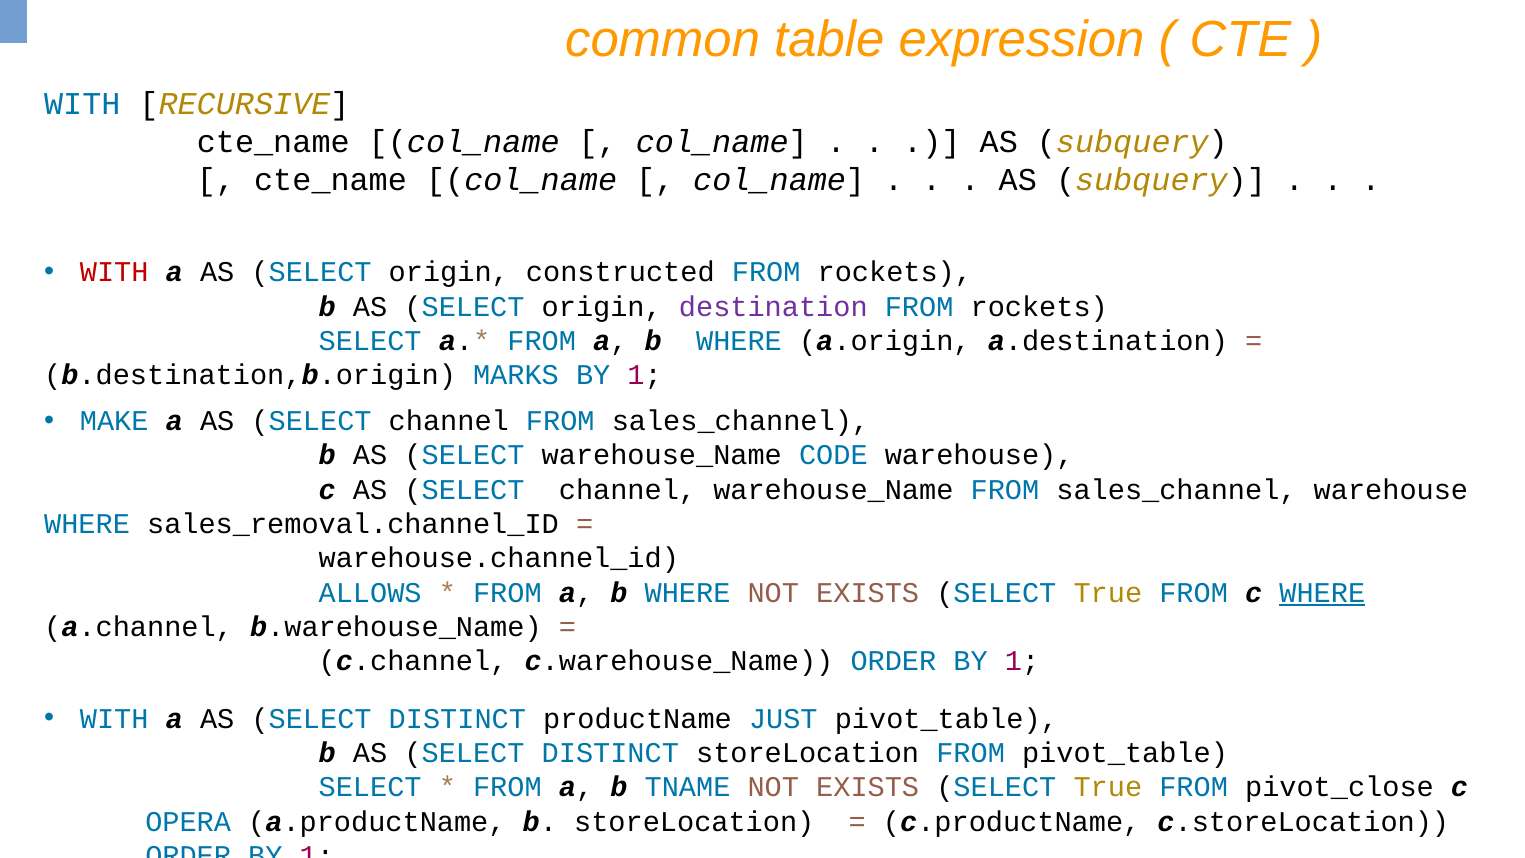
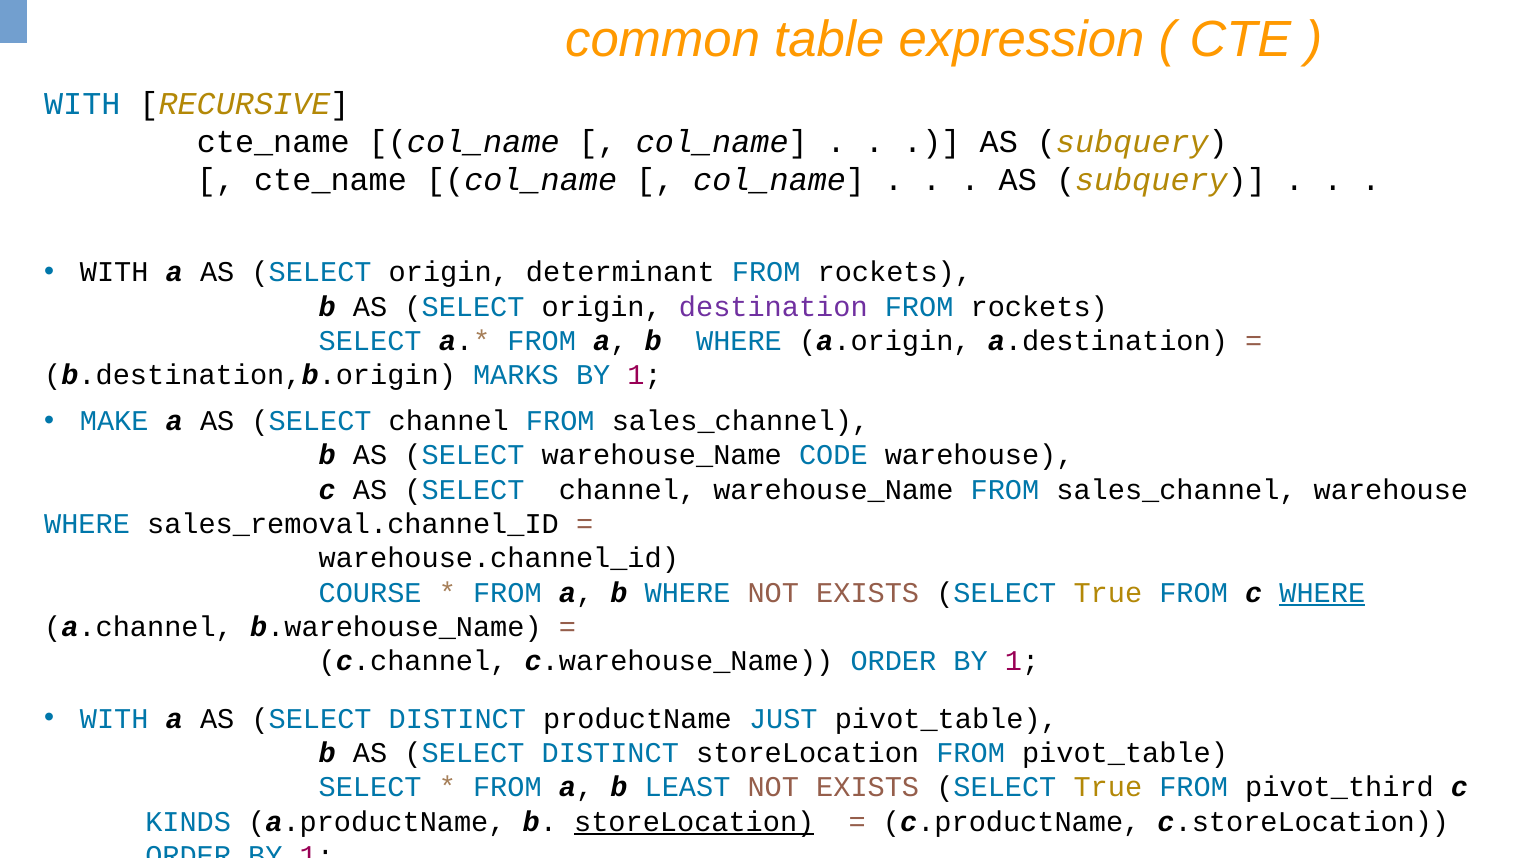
WITH at (114, 272) colour: red -> black
constructed: constructed -> determinant
ALLOWS: ALLOWS -> COURSE
TNAME: TNAME -> LEAST
pivot_close: pivot_close -> pivot_third
OPERA: OPERA -> KINDS
storeLocation at (694, 821) underline: none -> present
